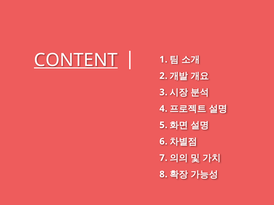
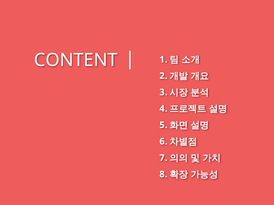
CONTENT underline: present -> none
